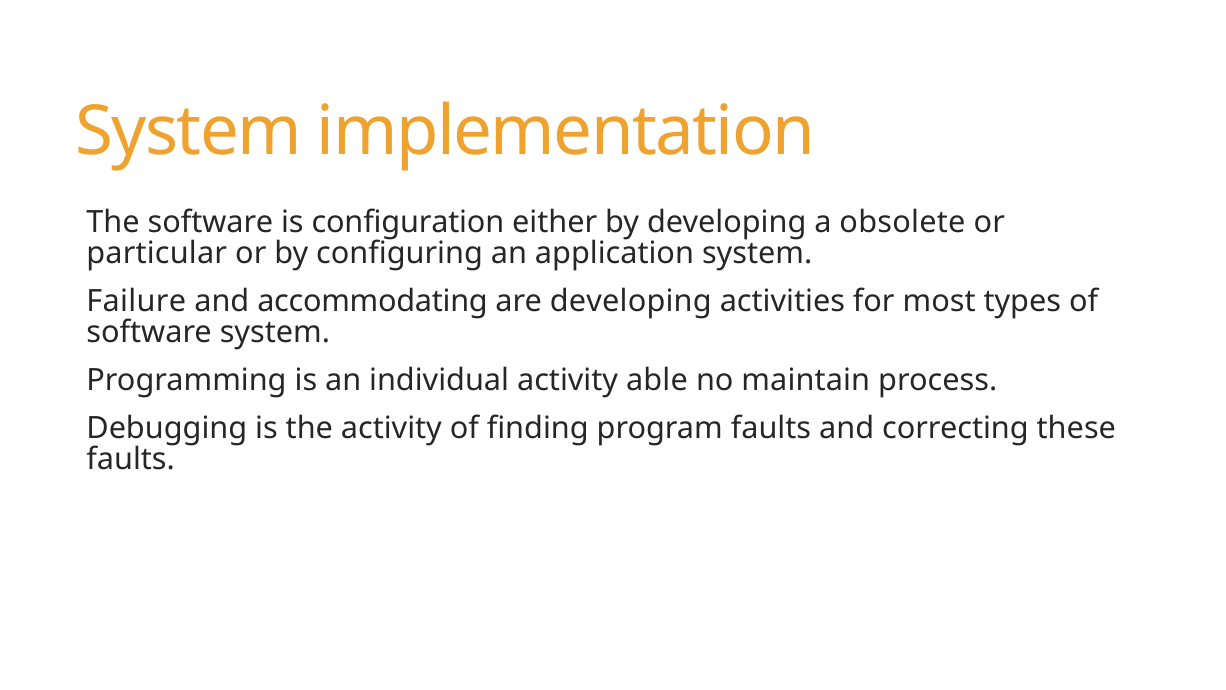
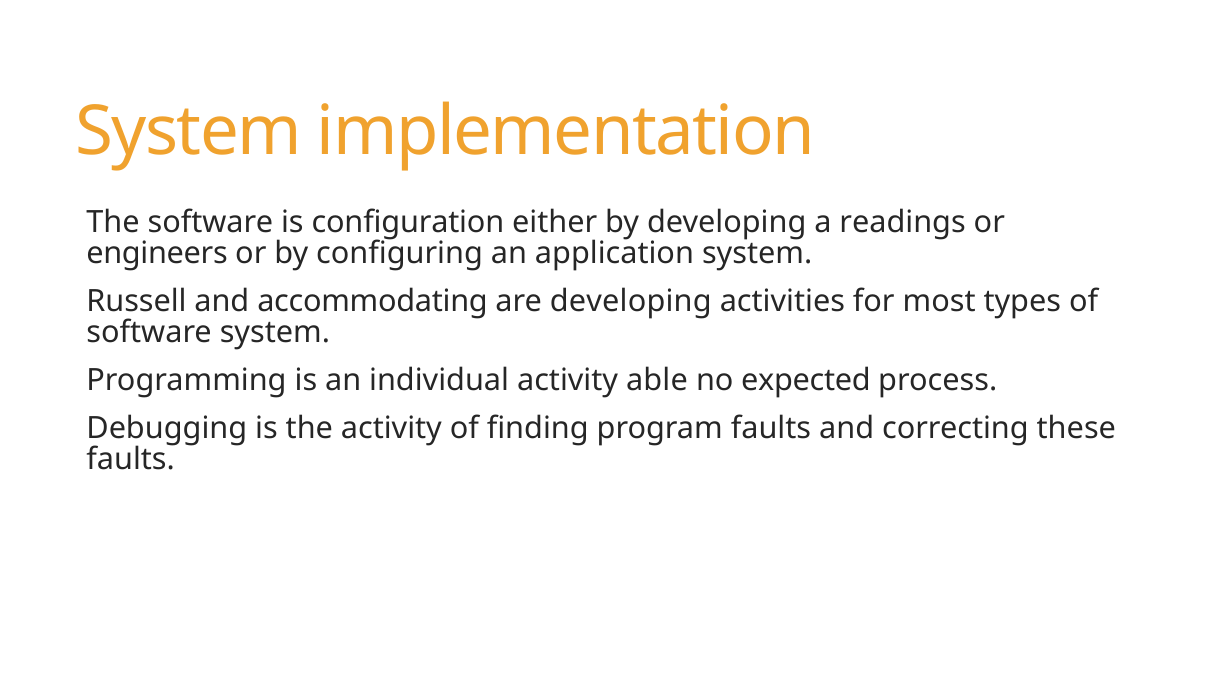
obsolete: obsolete -> readings
particular: particular -> engineers
Failure: Failure -> Russell
maintain: maintain -> expected
